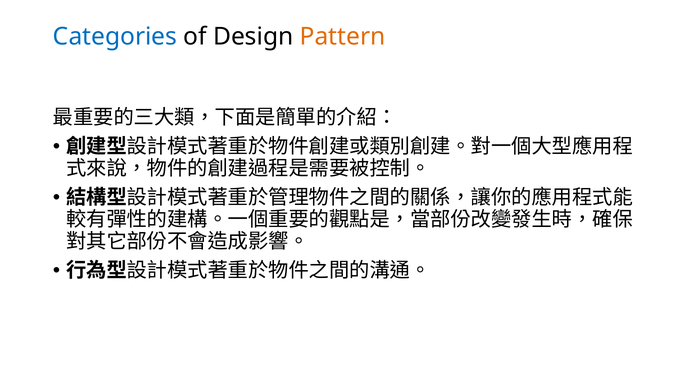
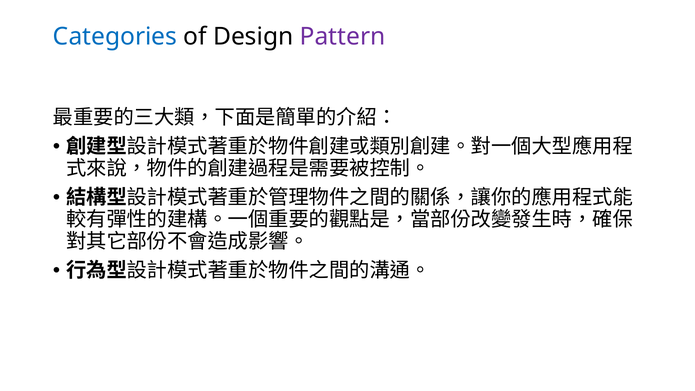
Pattern colour: orange -> purple
